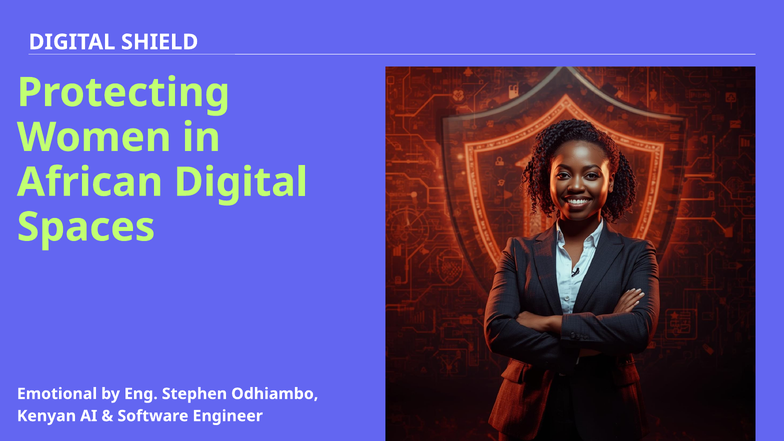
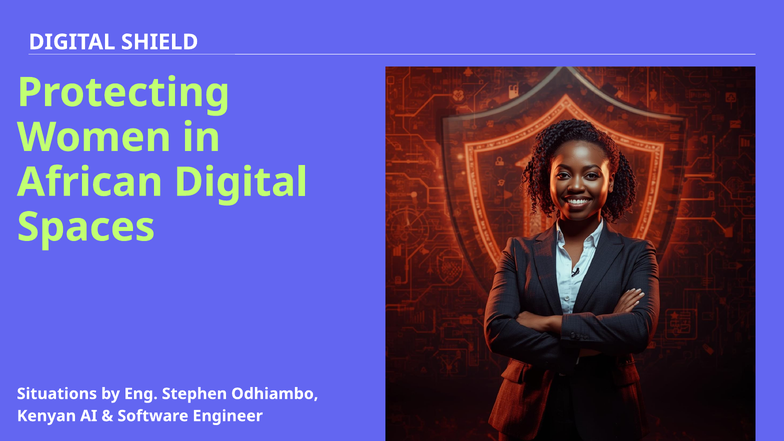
Emotional: Emotional -> Situations
